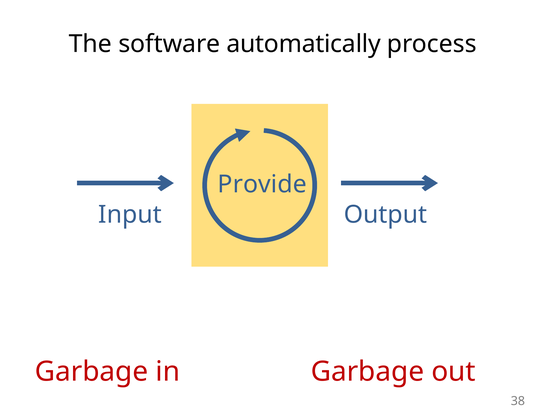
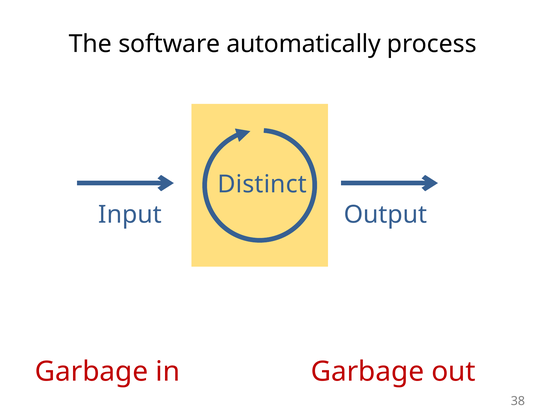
Provide: Provide -> Distinct
